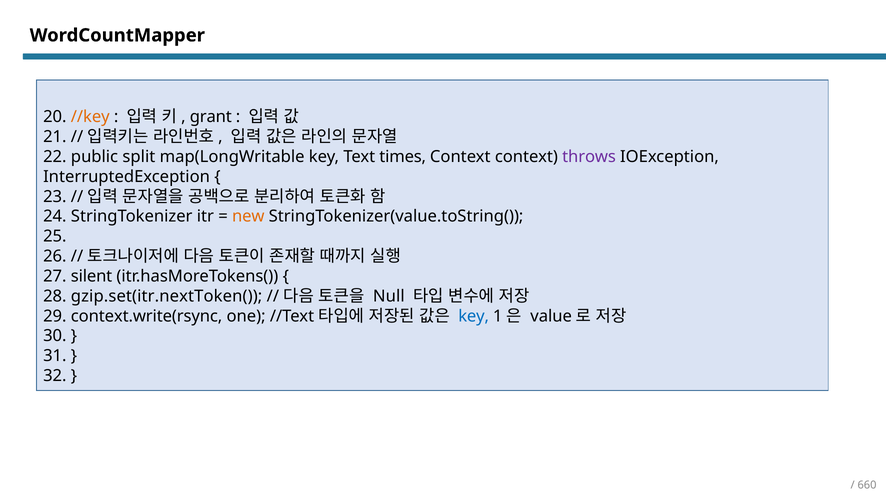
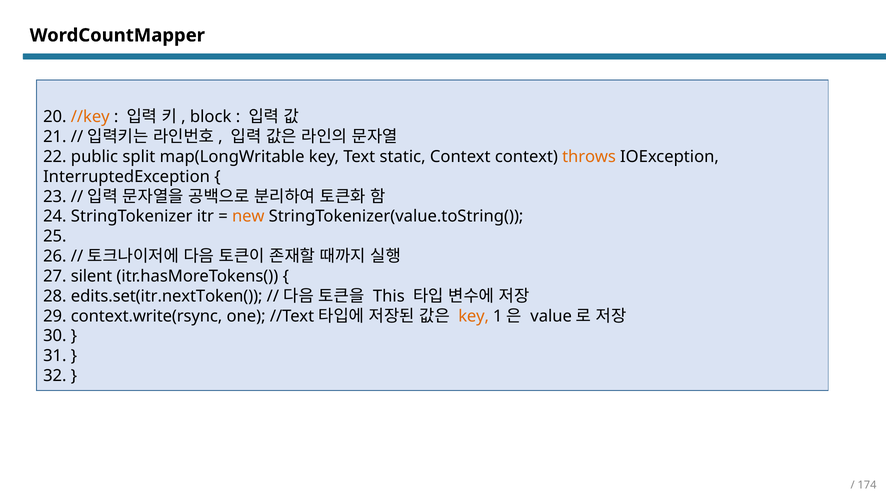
grant: grant -> block
times: times -> static
throws colour: purple -> orange
gzip.set(itr.nextToken(: gzip.set(itr.nextToken( -> edits.set(itr.nextToken(
Null: Null -> This
key at (474, 316) colour: blue -> orange
660: 660 -> 174
